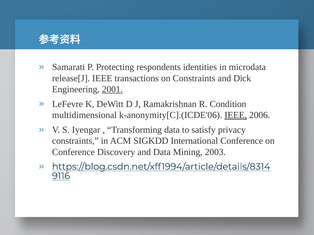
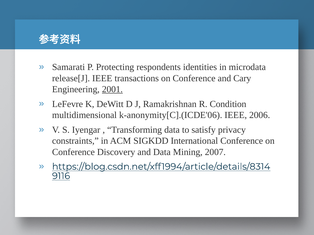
transactions on Constraints: Constraints -> Conference
Dick: Dick -> Cary
IEEE at (236, 115) underline: present -> none
2003: 2003 -> 2007
